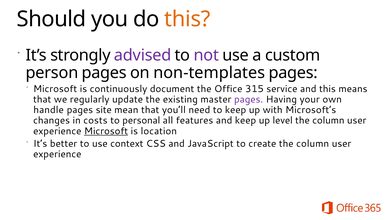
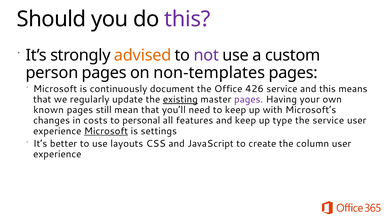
this at (187, 19) colour: orange -> purple
advised colour: purple -> orange
315: 315 -> 426
existing underline: none -> present
handle: handle -> known
site: site -> still
level: level -> type
column at (328, 120): column -> service
location: location -> settings
context: context -> layouts
